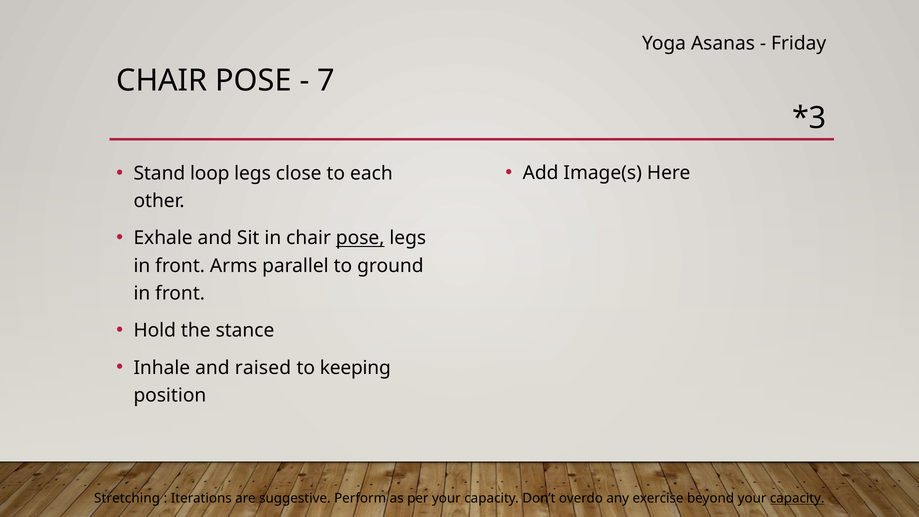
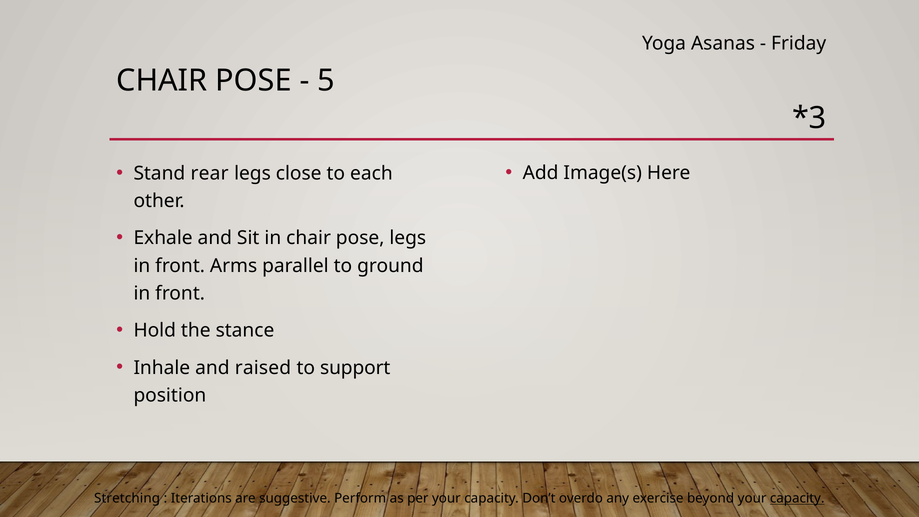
7: 7 -> 5
loop: loop -> rear
pose at (360, 238) underline: present -> none
keeping: keeping -> support
